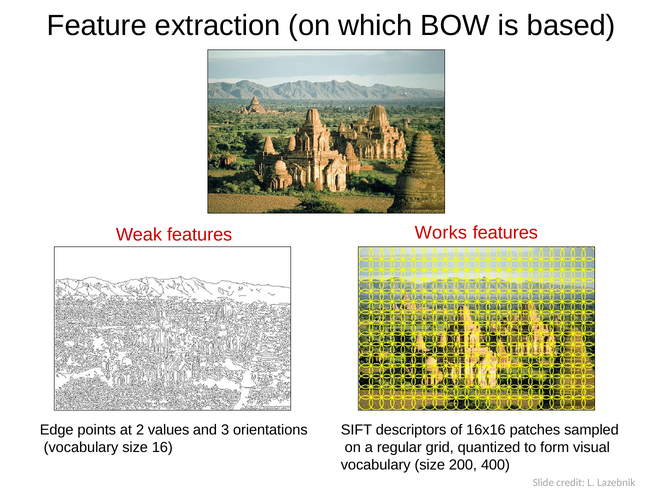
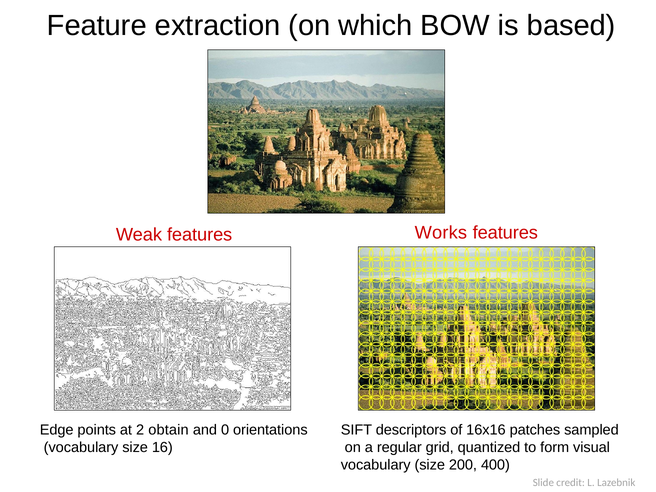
values: values -> obtain
3: 3 -> 0
